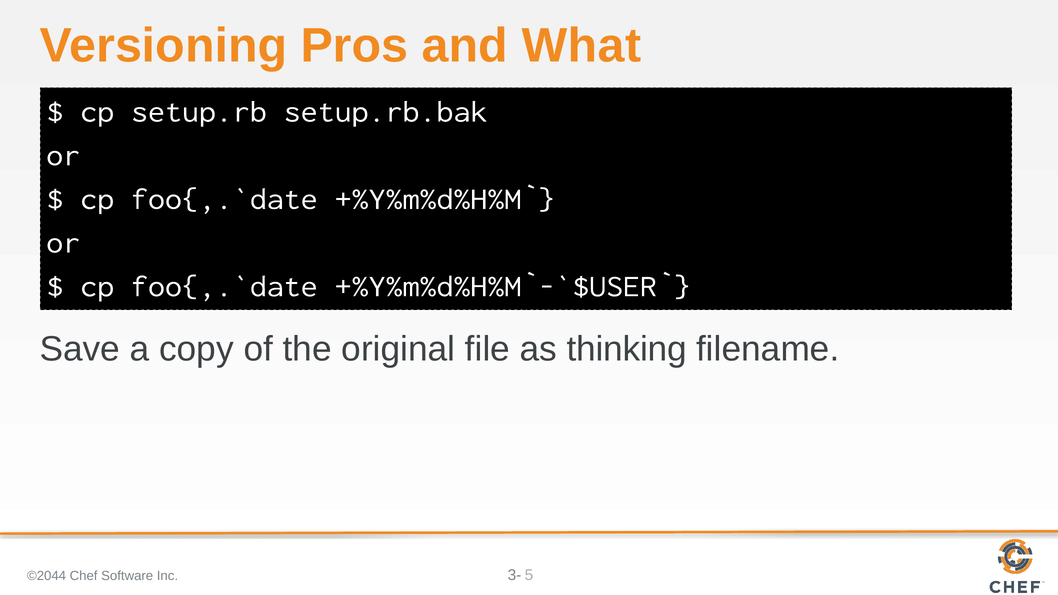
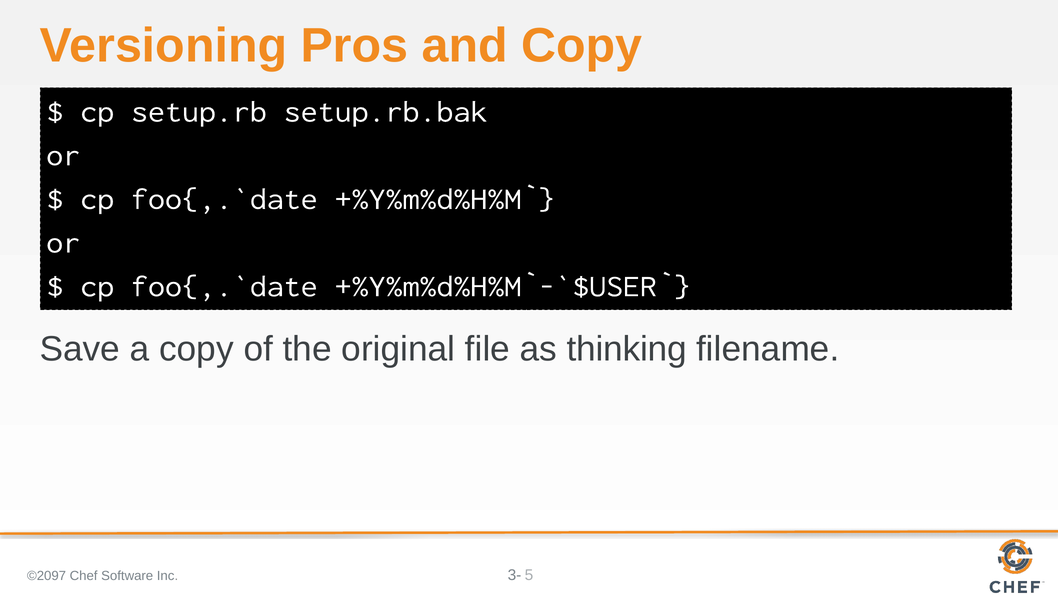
and What: What -> Copy
©2044: ©2044 -> ©2097
